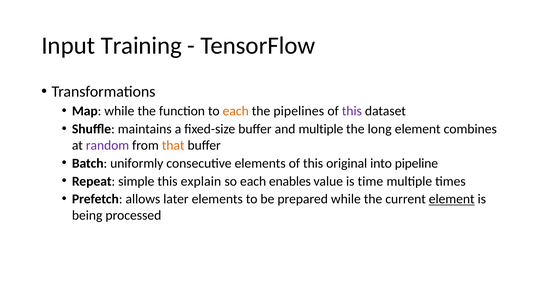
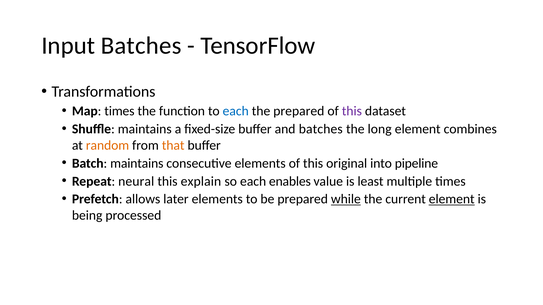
Input Training: Training -> Batches
Map while: while -> times
each at (236, 111) colour: orange -> blue
the pipelines: pipelines -> prepared
and multiple: multiple -> batches
random colour: purple -> orange
Batch uniformly: uniformly -> maintains
simple: simple -> neural
time: time -> least
while at (346, 199) underline: none -> present
